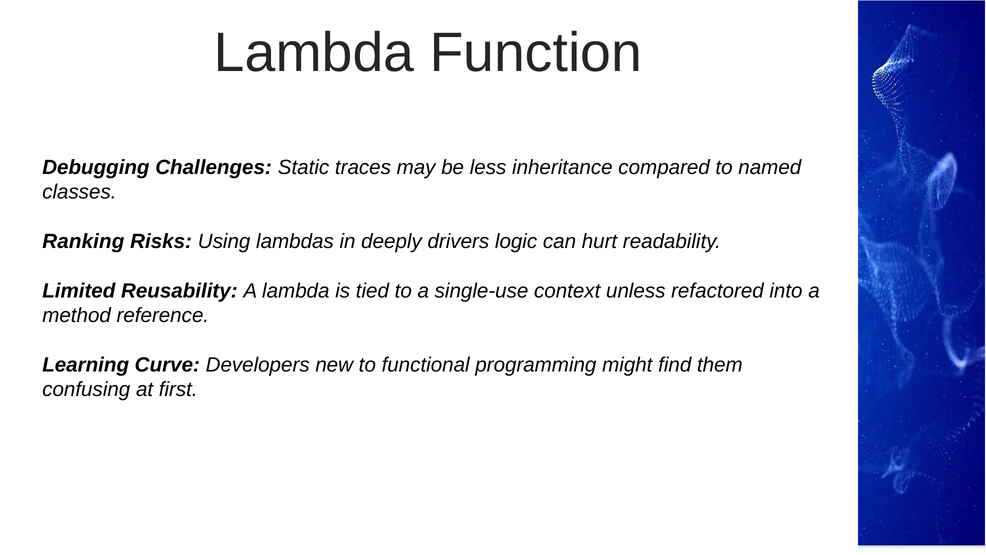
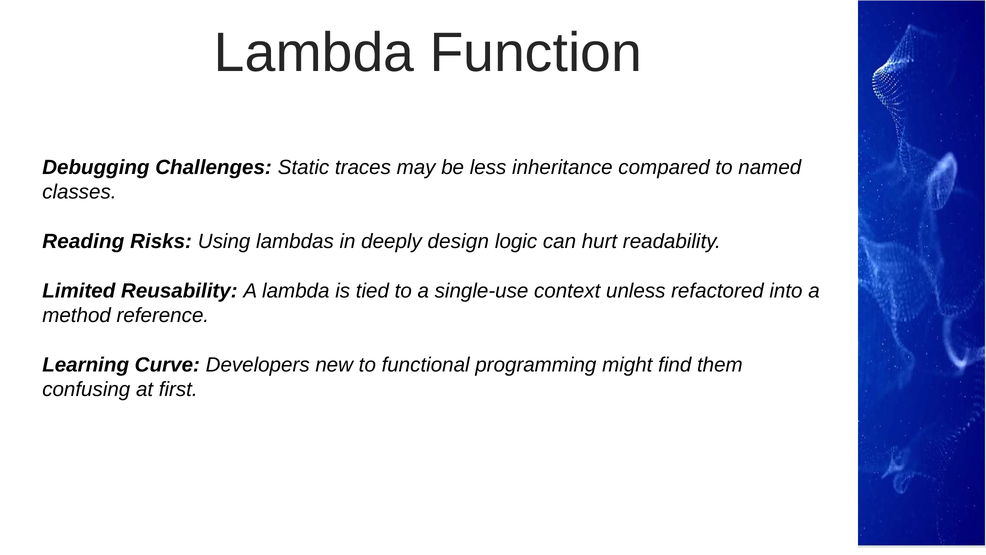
Ranking: Ranking -> Reading
drivers: drivers -> design
